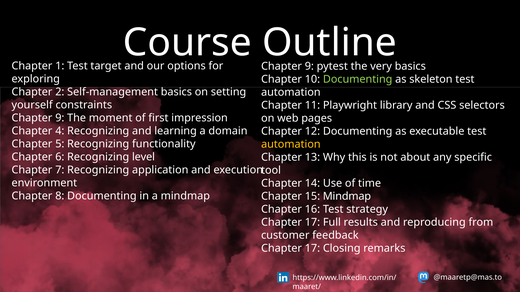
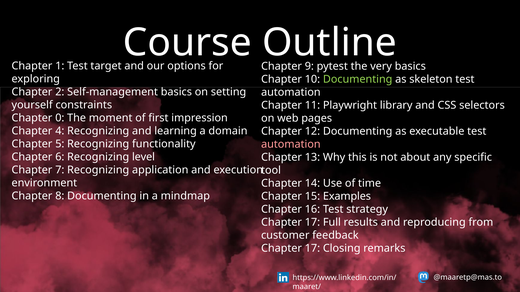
9 at (60, 118): 9 -> 0
automation at (291, 145) colour: yellow -> pink
15 Mindmap: Mindmap -> Examples
